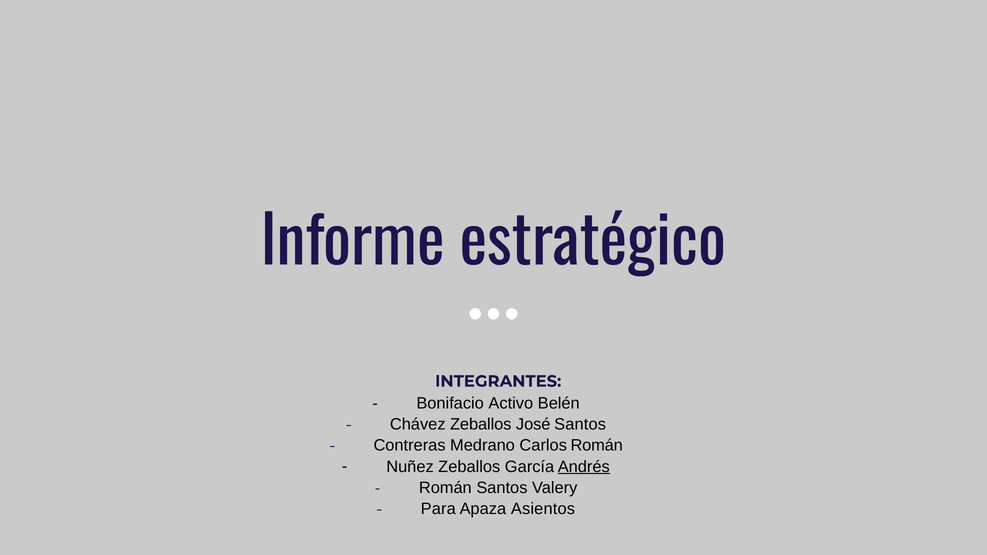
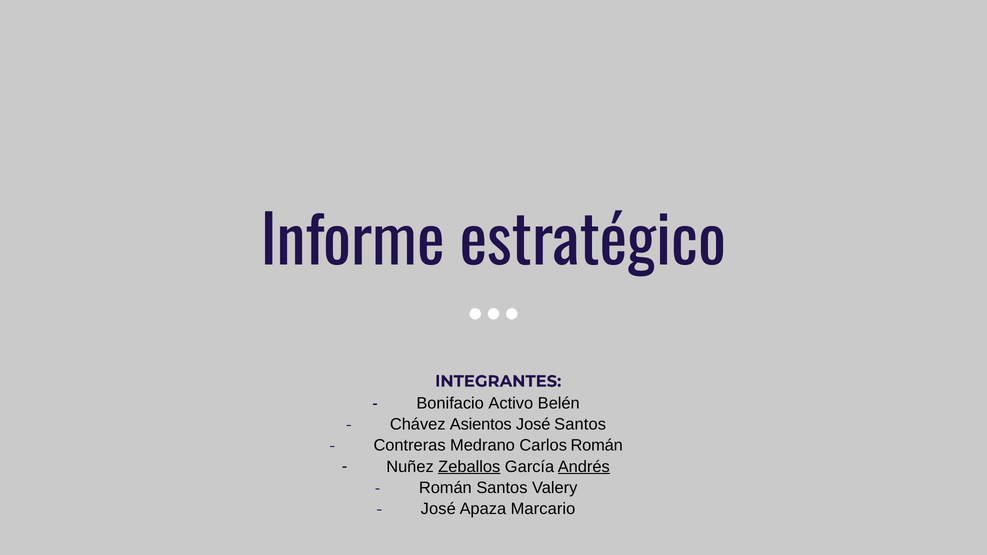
Chávez Zeballos: Zeballos -> Asientos
Zeballos at (469, 467) underline: none -> present
Para at (438, 509): Para -> José
Asientos: Asientos -> Marcario
